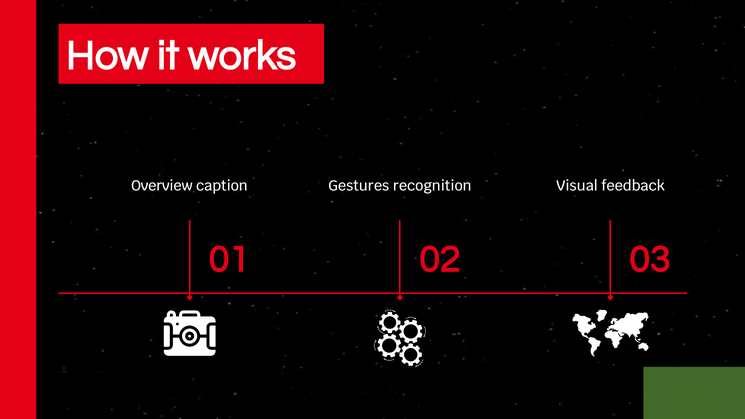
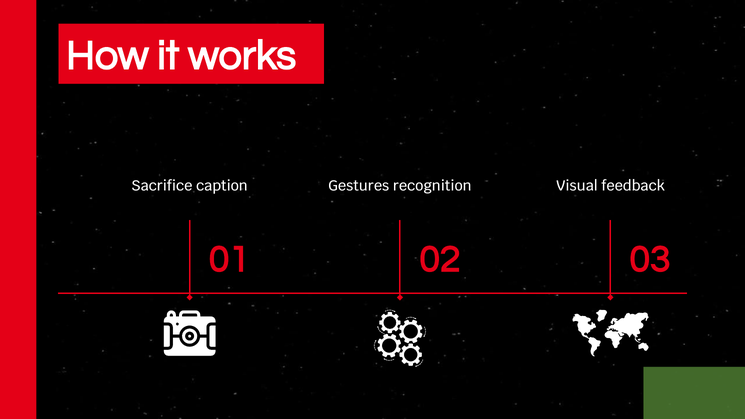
Overview: Overview -> Sacrifice
